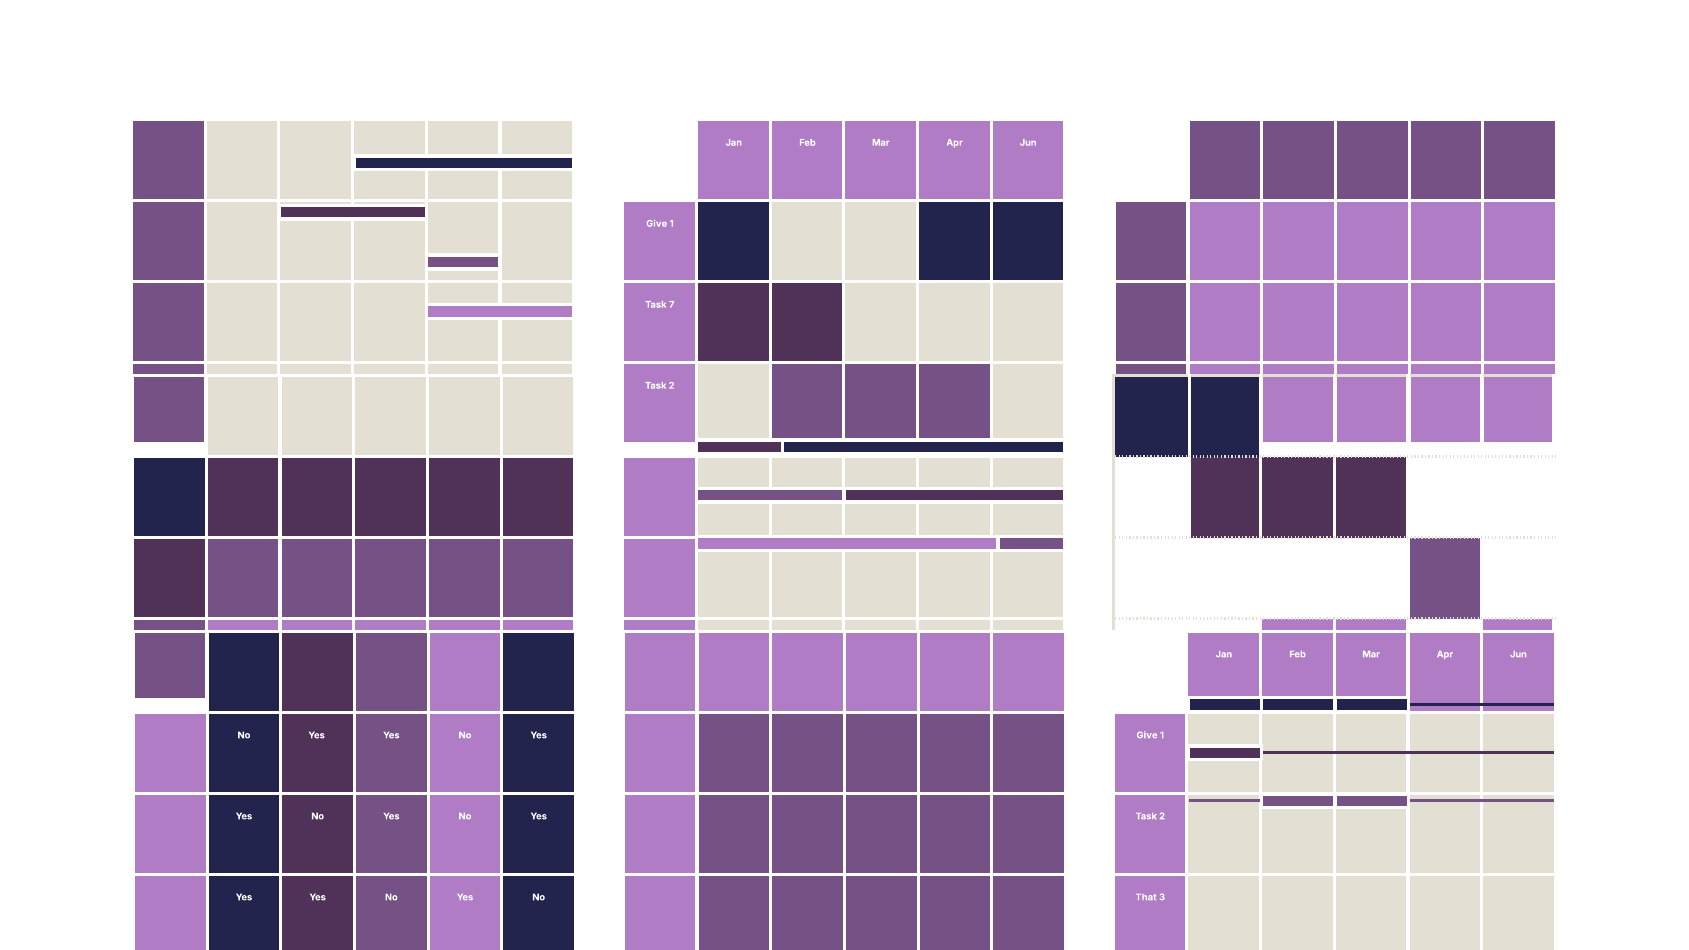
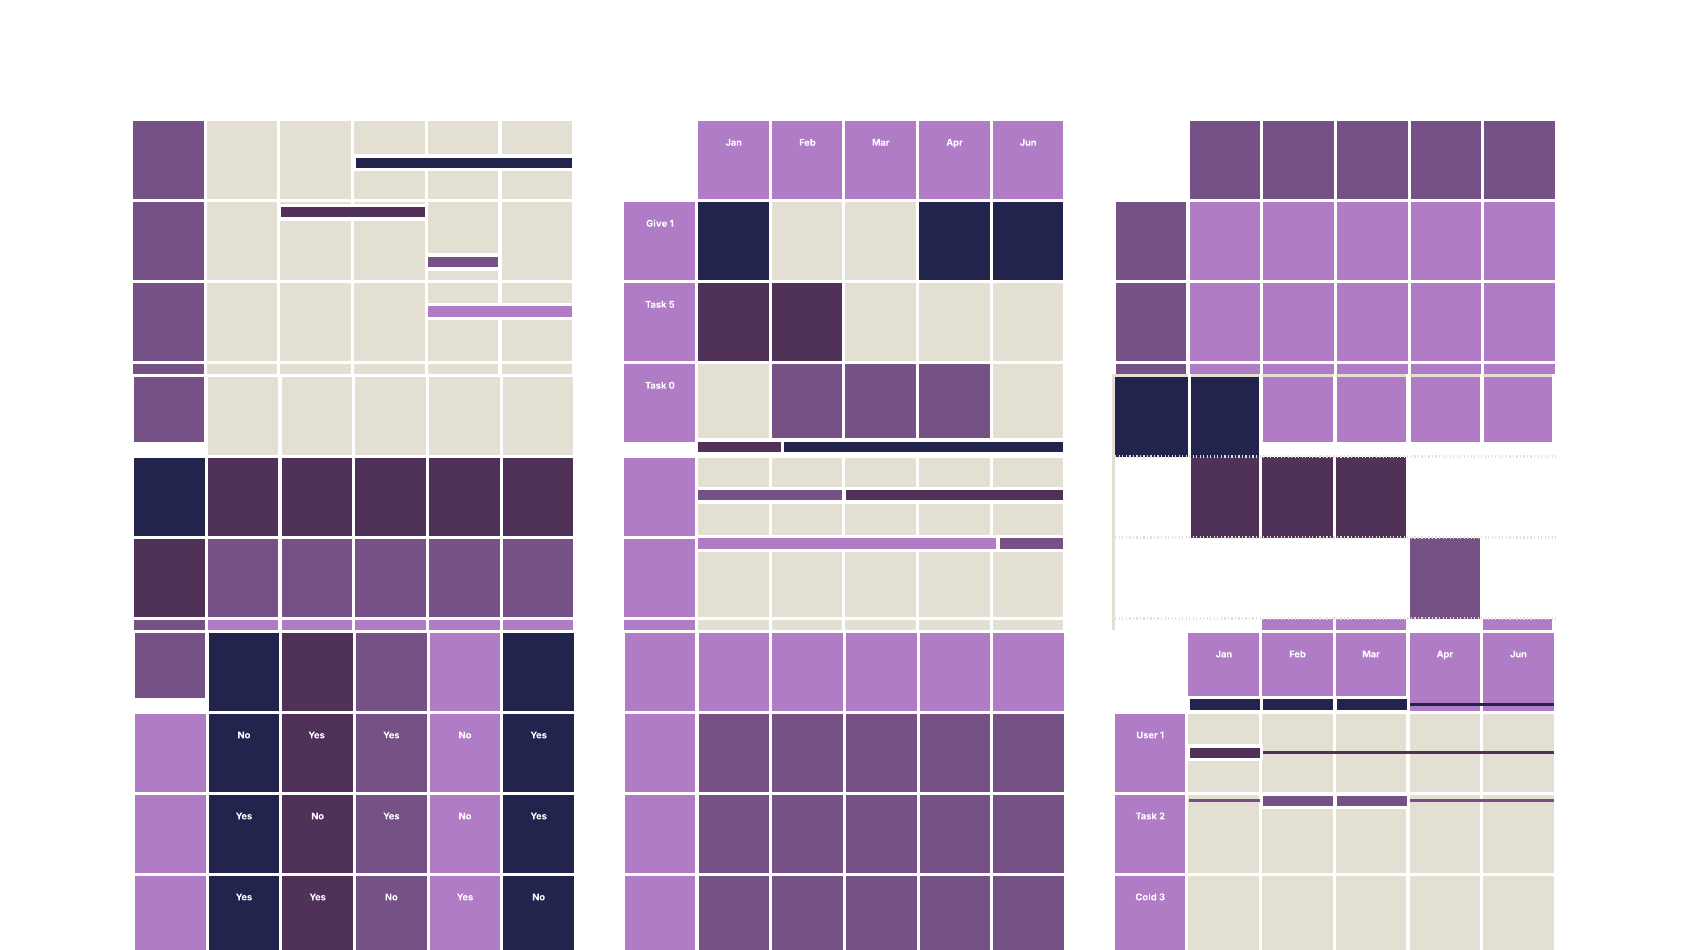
7: 7 -> 5
2 at (672, 386): 2 -> 0
Give at (1147, 735): Give -> User
That: That -> Cold
